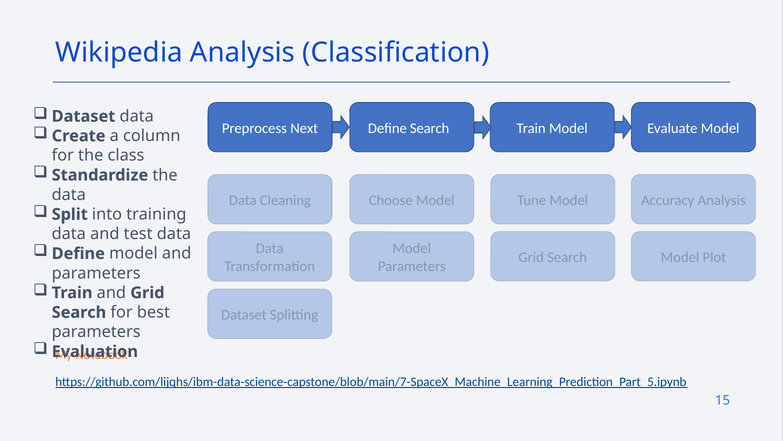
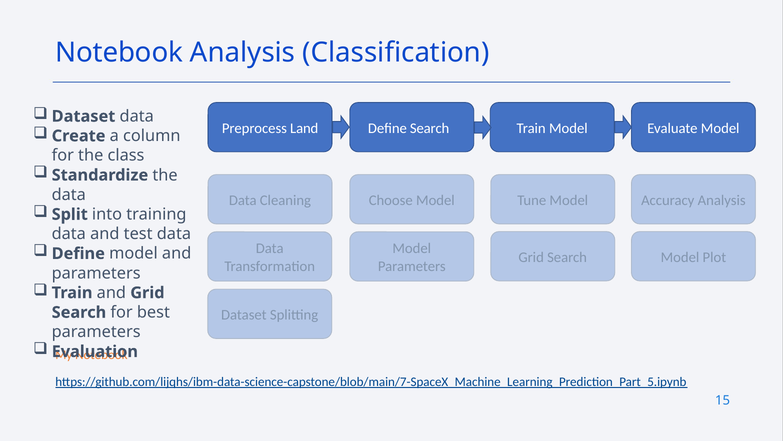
Wikipedia at (119, 52): Wikipedia -> Notebook
Next: Next -> Land
